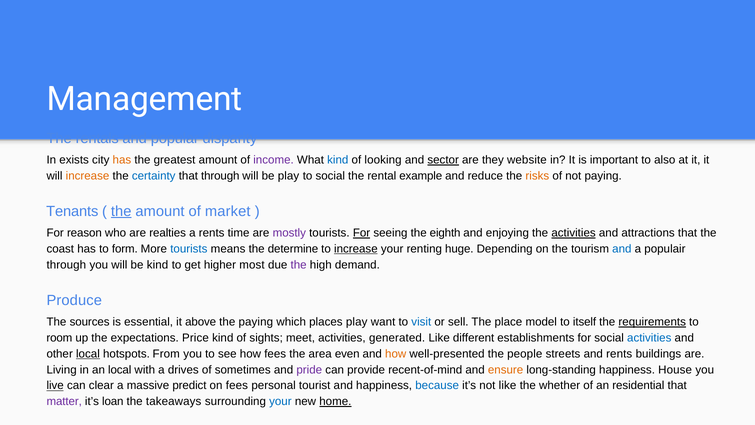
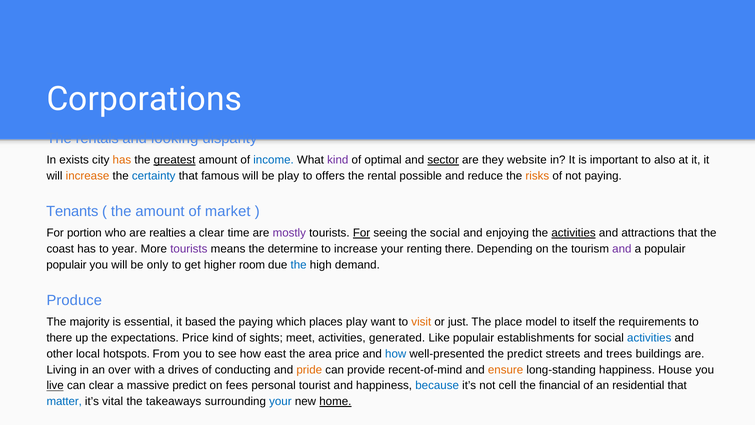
Management: Management -> Corporations
popular: popular -> looking
greatest underline: none -> present
income colour: purple -> blue
kind at (338, 160) colour: blue -> purple
looking: looking -> optimal
that through: through -> famous
to social: social -> offers
example: example -> possible
the at (121, 211) underline: present -> none
reason: reason -> portion
a rents: rents -> clear
the eighth: eighth -> social
form: form -> year
tourists at (189, 249) colour: blue -> purple
increase at (356, 249) underline: present -> none
renting huge: huge -> there
and at (622, 249) colour: blue -> purple
through at (66, 265): through -> populair
be kind: kind -> only
most: most -> room
the at (299, 265) colour: purple -> blue
sources: sources -> majority
above: above -> based
visit colour: blue -> orange
sell: sell -> just
requirements underline: present -> none
room at (59, 338): room -> there
Like different: different -> populair
local at (88, 354) underline: present -> none
how fees: fees -> east
area even: even -> price
how at (396, 354) colour: orange -> blue
the people: people -> predict
and rents: rents -> trees
an local: local -> over
sometimes: sometimes -> conducting
pride colour: purple -> orange
not like: like -> cell
whether: whether -> financial
matter colour: purple -> blue
loan: loan -> vital
